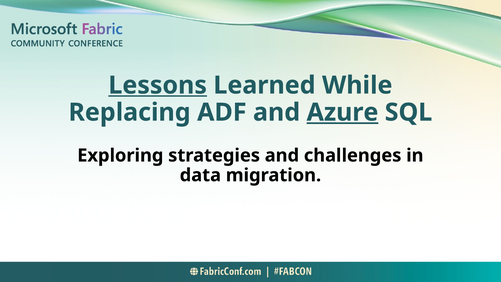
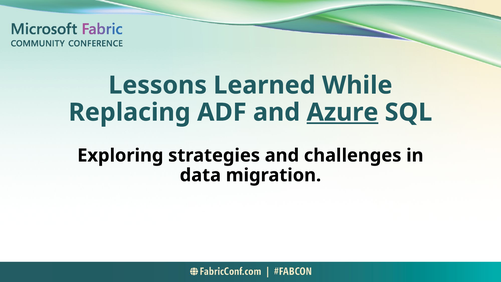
Lessons underline: present -> none
